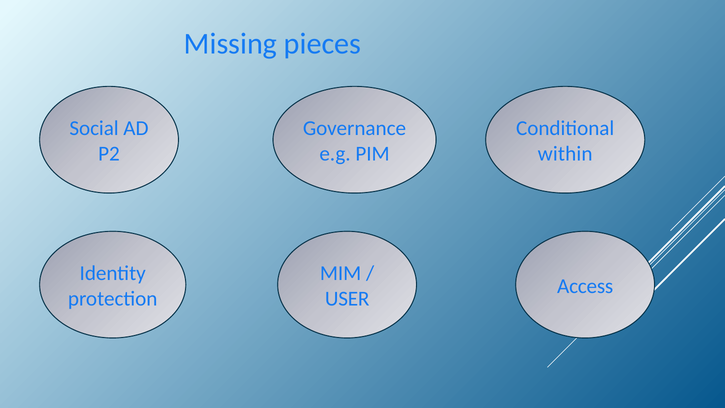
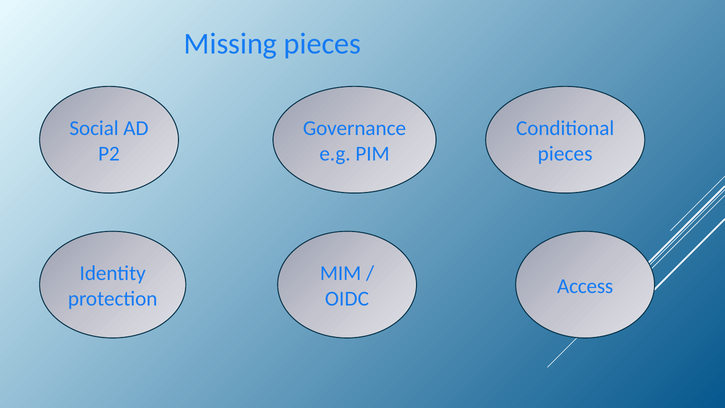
within at (565, 154): within -> pieces
USER: USER -> OIDC
